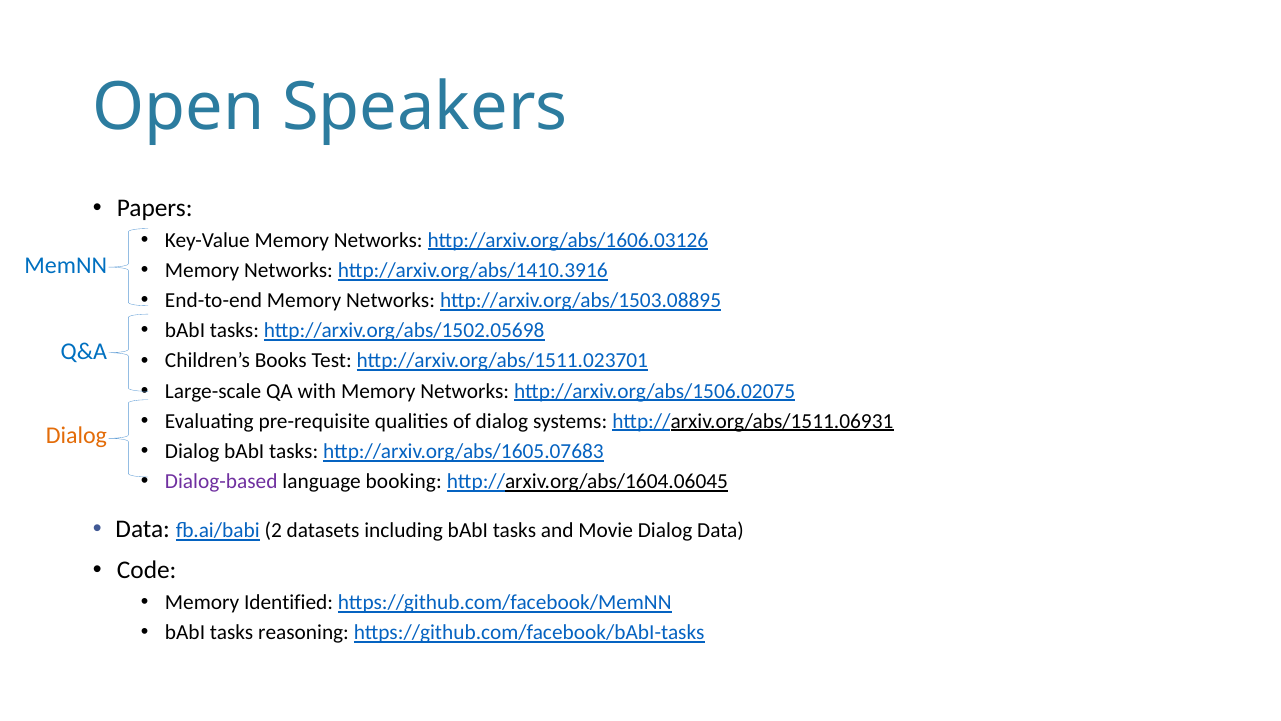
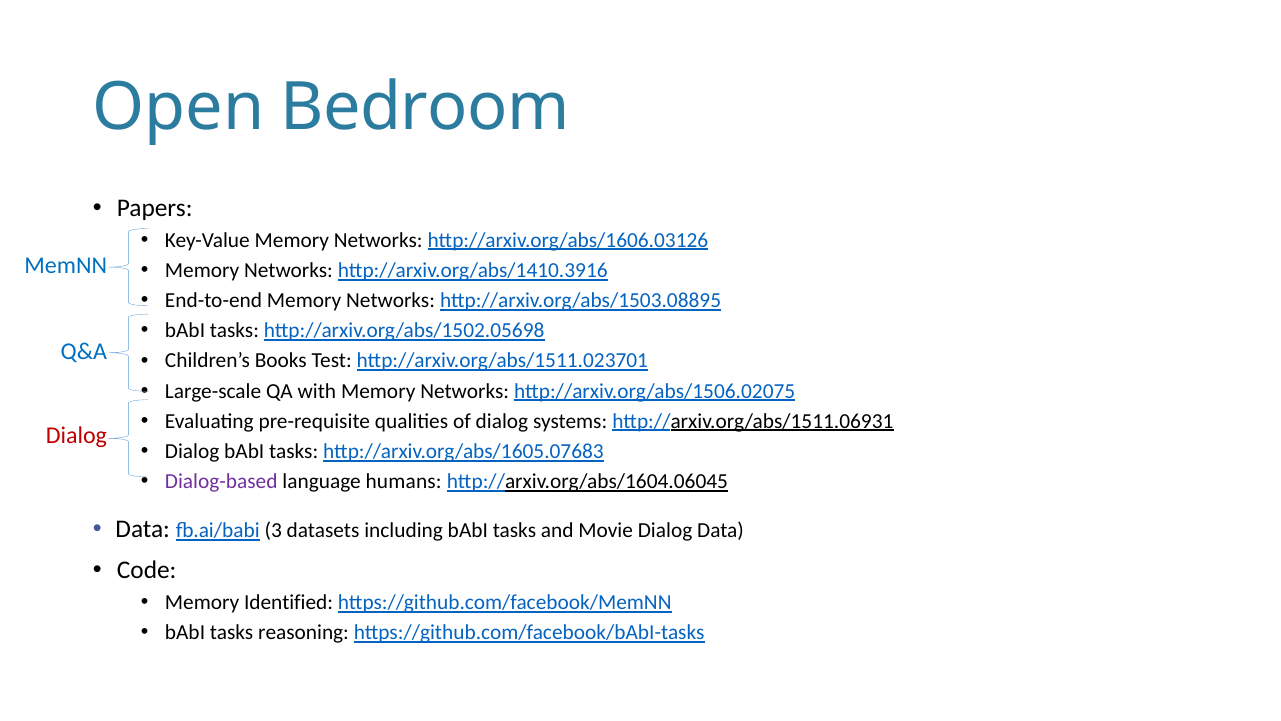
Speakers: Speakers -> Bedroom
Dialog at (76, 435) colour: orange -> red
booking: booking -> humans
2: 2 -> 3
